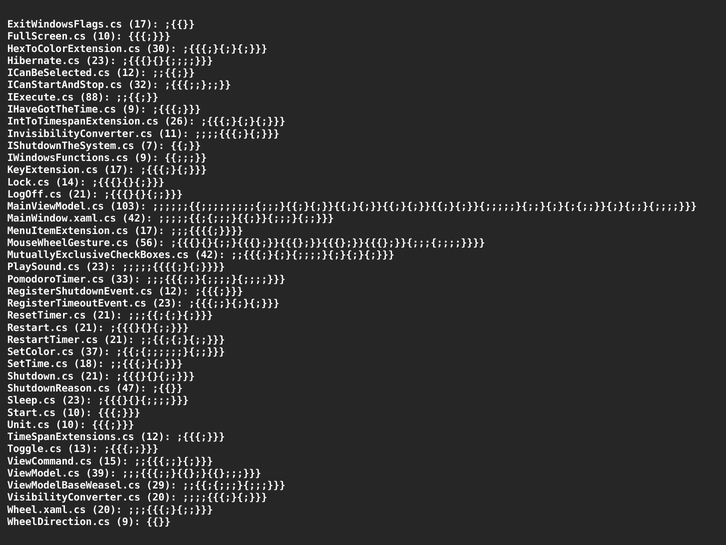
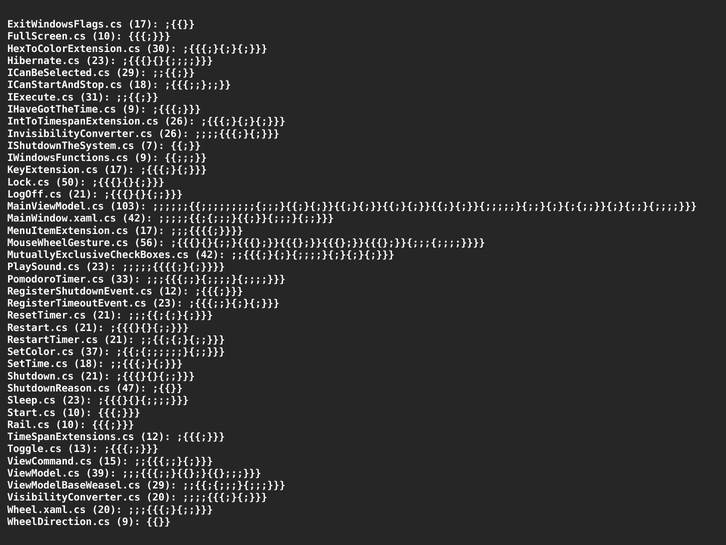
ICanBeSelected.cs 12: 12 -> 29
ICanStartAndStop.cs 32: 32 -> 18
88: 88 -> 31
InvisibilityConverter.cs 11: 11 -> 26
14: 14 -> 50
Unit.cs: Unit.cs -> Rail.cs
